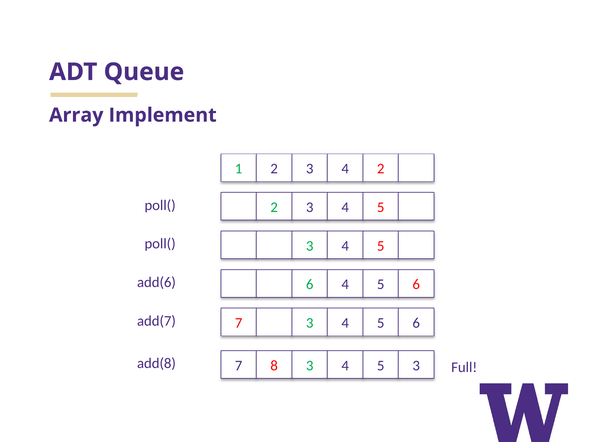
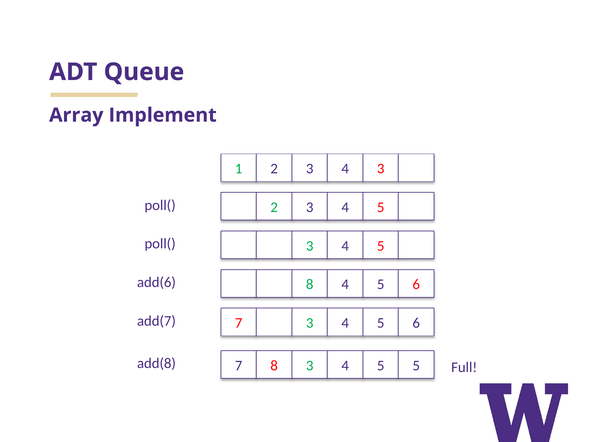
4 2: 2 -> 3
add(6 6: 6 -> 8
5 3: 3 -> 5
